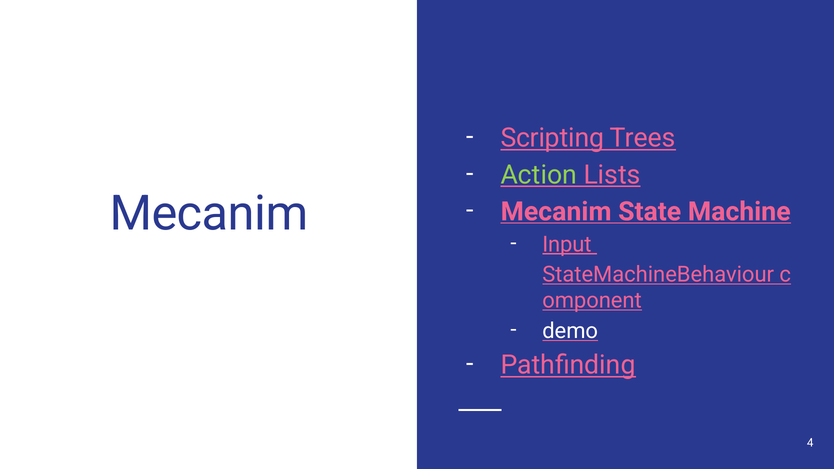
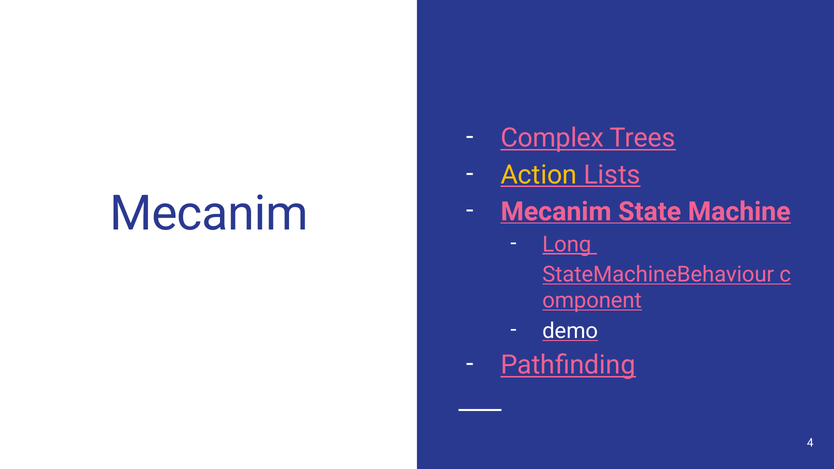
Scripting: Scripting -> Complex
Action colour: light green -> yellow
Input: Input -> Long
